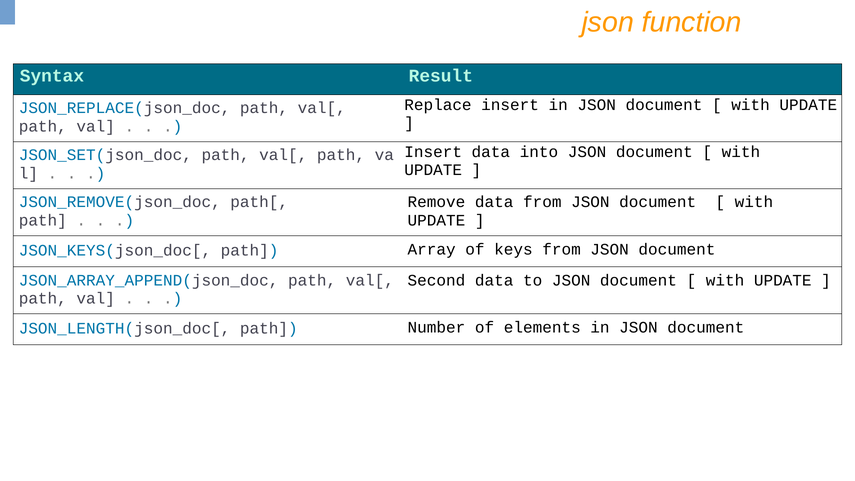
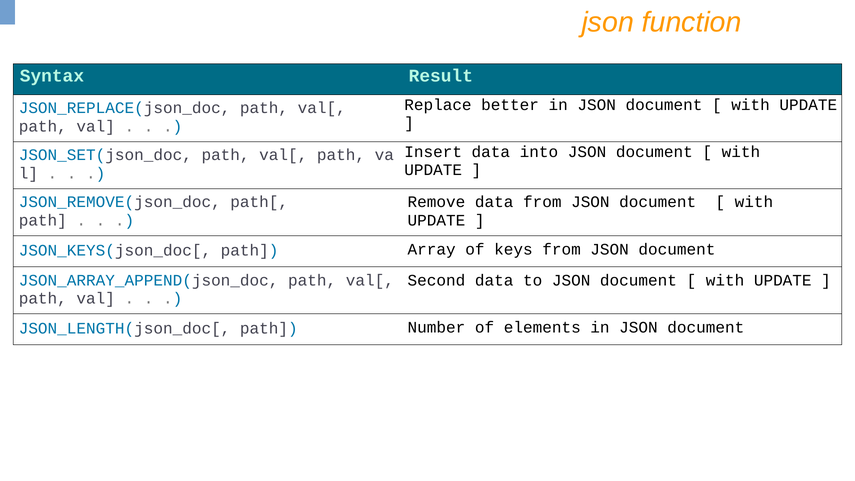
Replace insert: insert -> better
